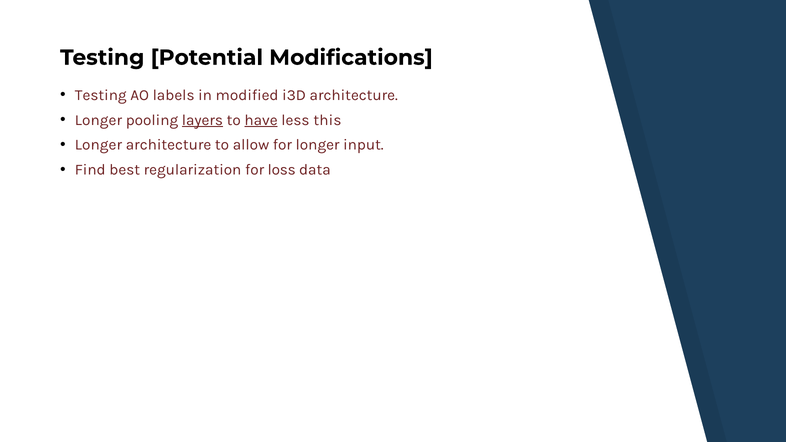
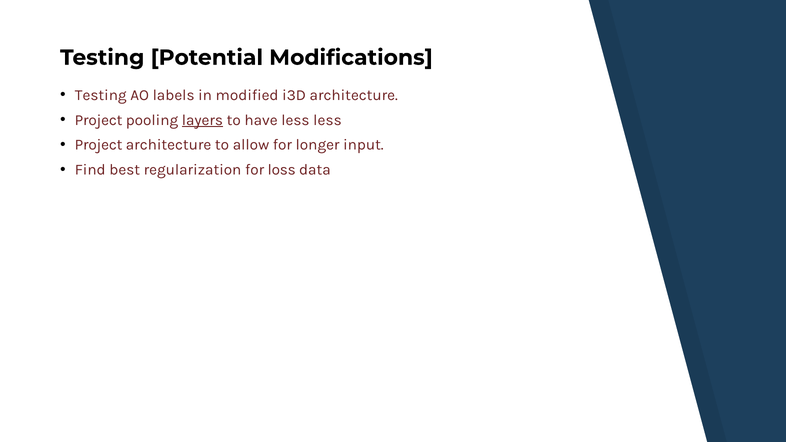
Longer at (98, 120): Longer -> Project
have underline: present -> none
less this: this -> less
Longer at (98, 145): Longer -> Project
